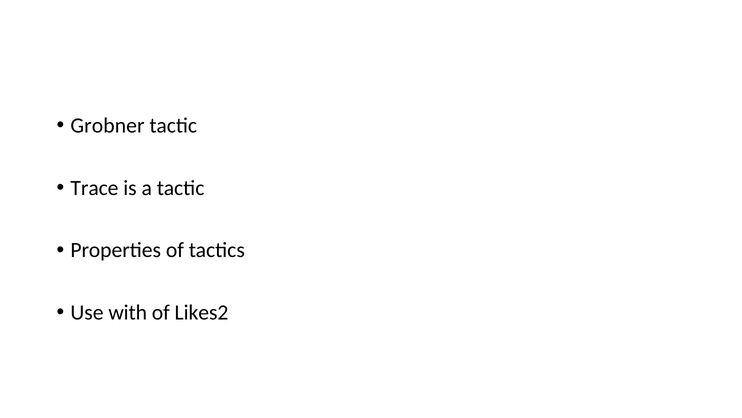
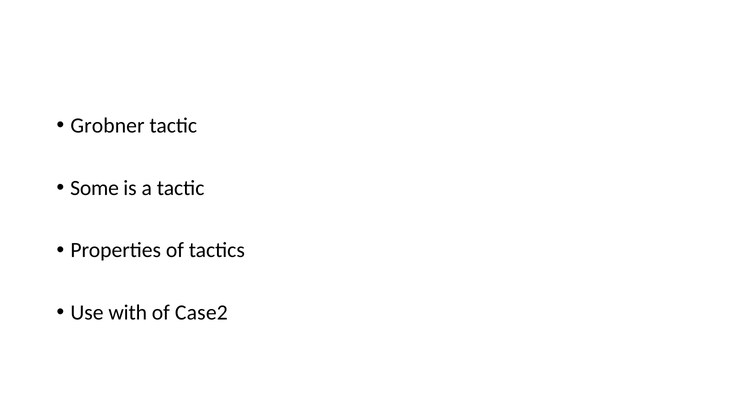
Trace: Trace -> Some
Likes2: Likes2 -> Case2
